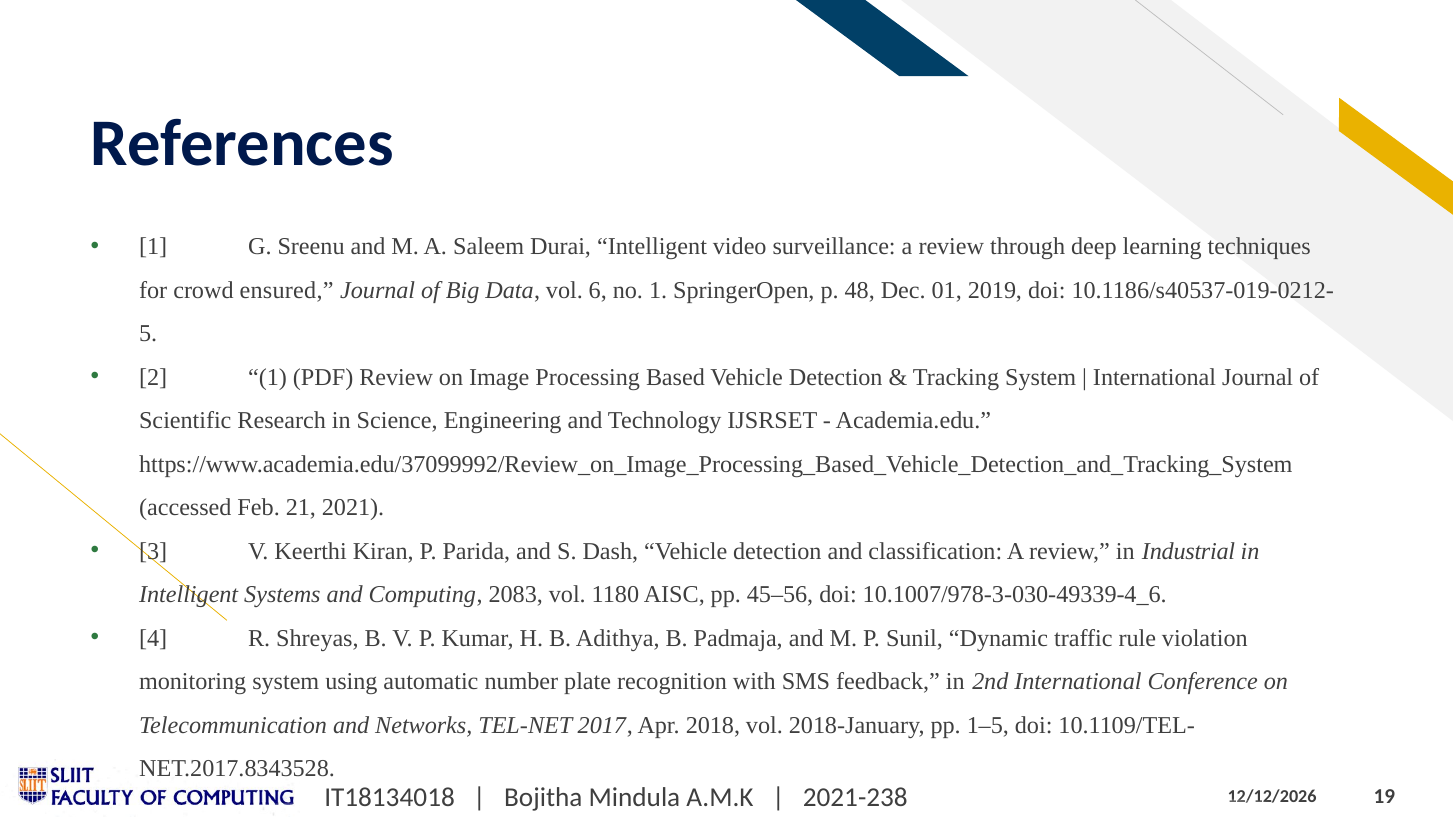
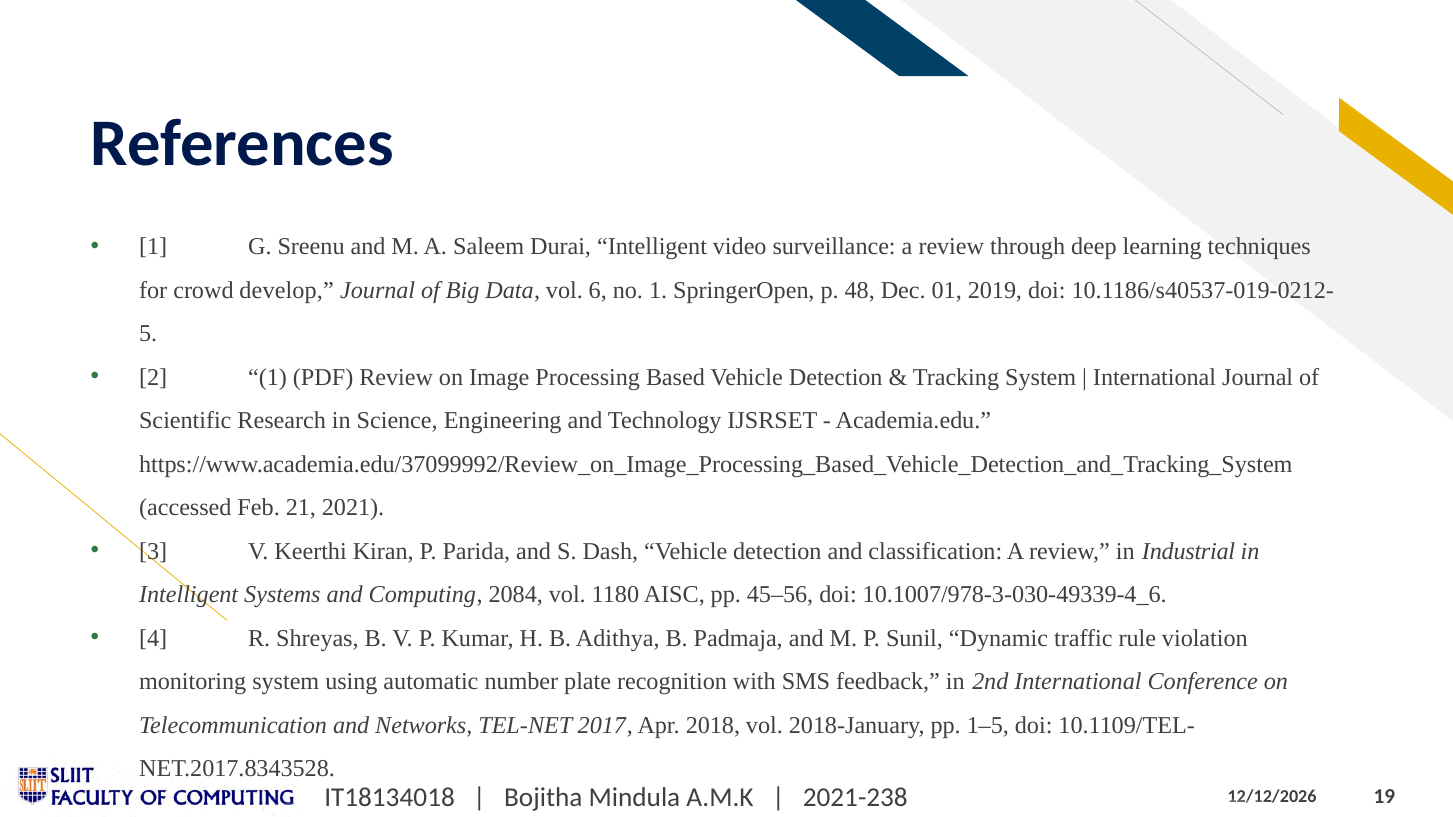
ensured: ensured -> develop
2083: 2083 -> 2084
